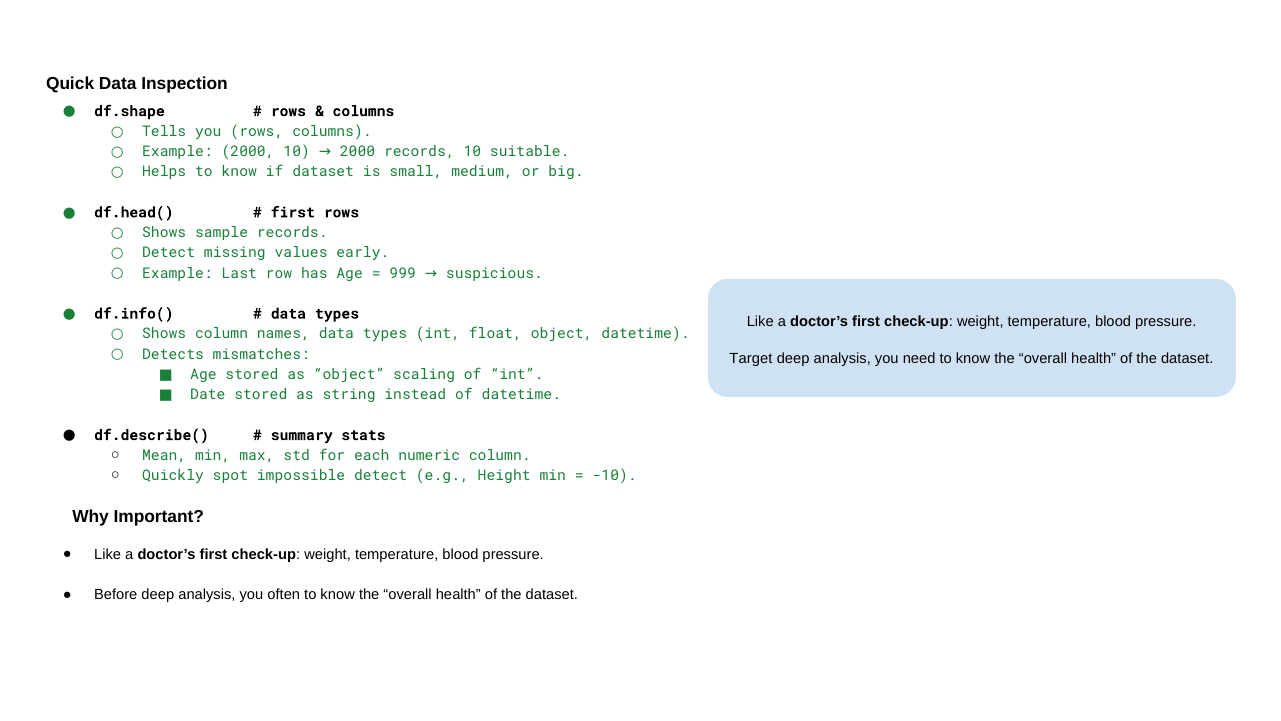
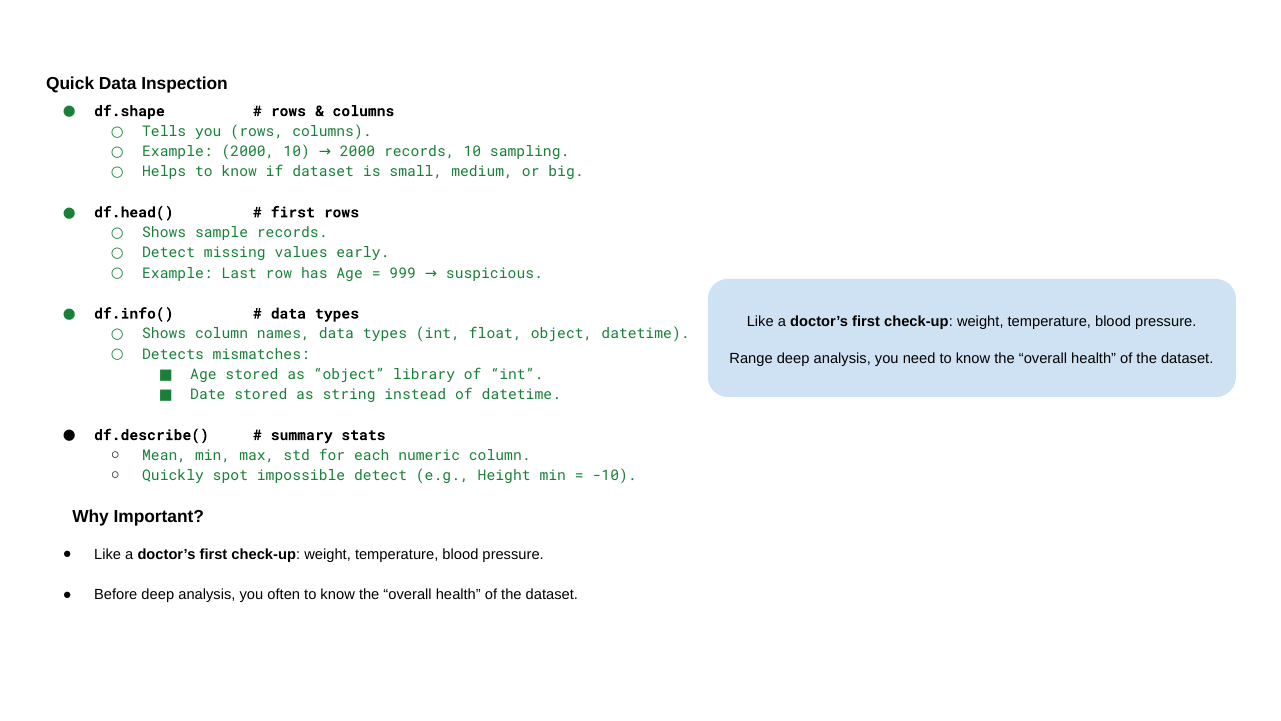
suitable: suitable -> sampling
Target: Target -> Range
scaling: scaling -> library
